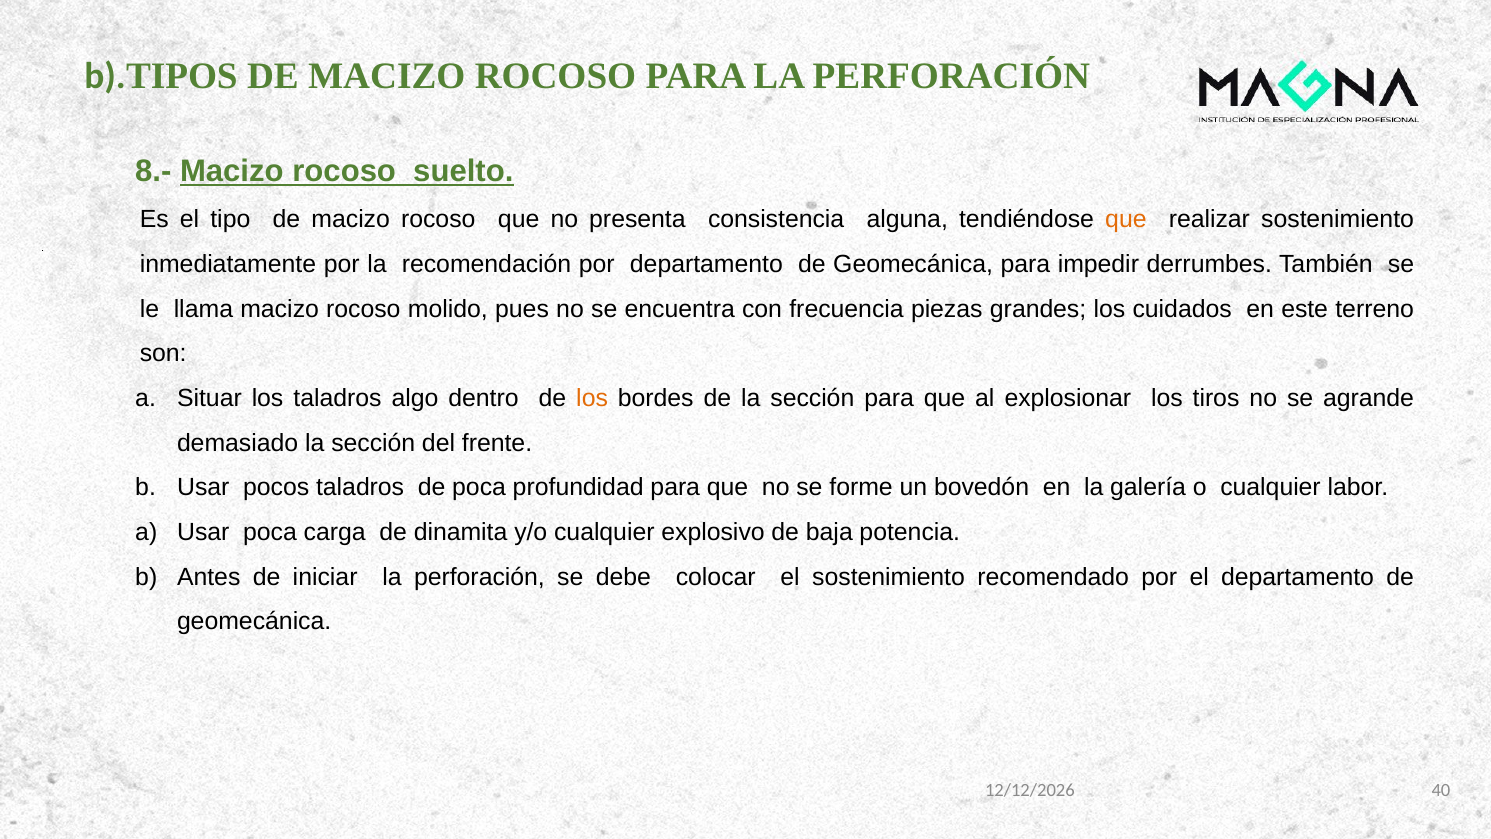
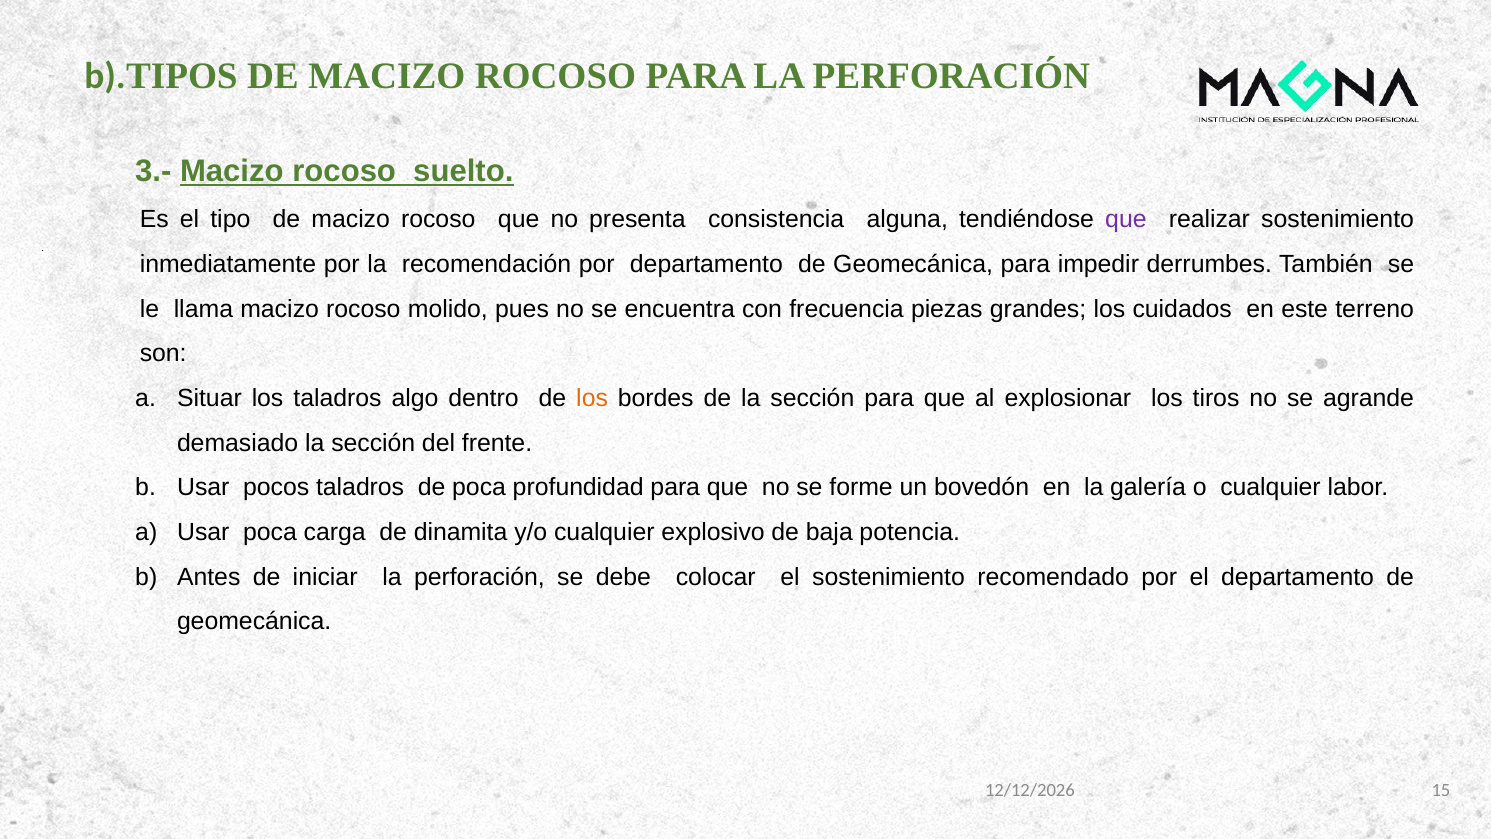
8.-: 8.- -> 3.-
que at (1126, 219) colour: orange -> purple
40: 40 -> 15
